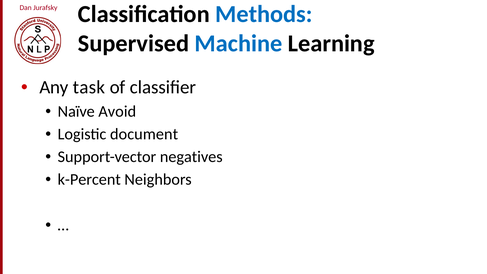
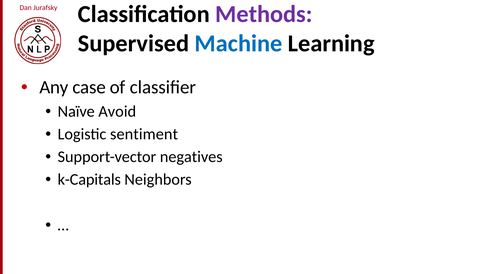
Methods colour: blue -> purple
task: task -> case
document: document -> sentiment
k-Percent: k-Percent -> k-Capitals
